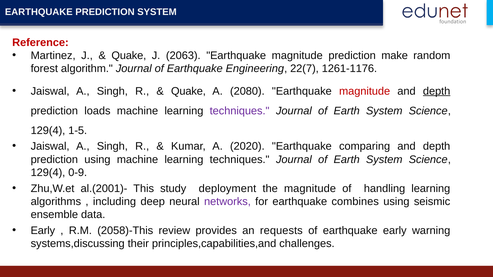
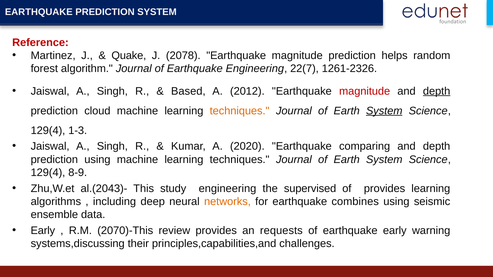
2063: 2063 -> 2078
make: make -> helps
1261-1176: 1261-1176 -> 1261-2326
Quake at (188, 91): Quake -> Based
2080: 2080 -> 2012
loads: loads -> cloud
techniques at (240, 111) colour: purple -> orange
System at (384, 111) underline: none -> present
1-5: 1-5 -> 1-3
0-9: 0-9 -> 8-9
al.(2001)-: al.(2001)- -> al.(2043)-
study deployment: deployment -> engineering
the magnitude: magnitude -> supervised
of handling: handling -> provides
networks colour: purple -> orange
2058)-This: 2058)-This -> 2070)-This
